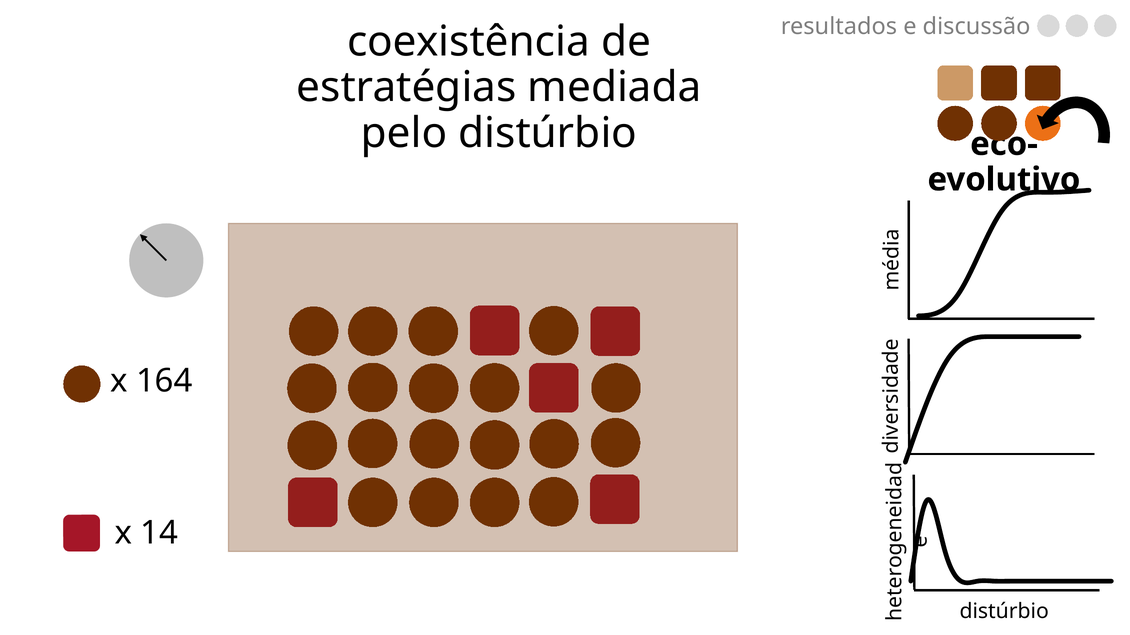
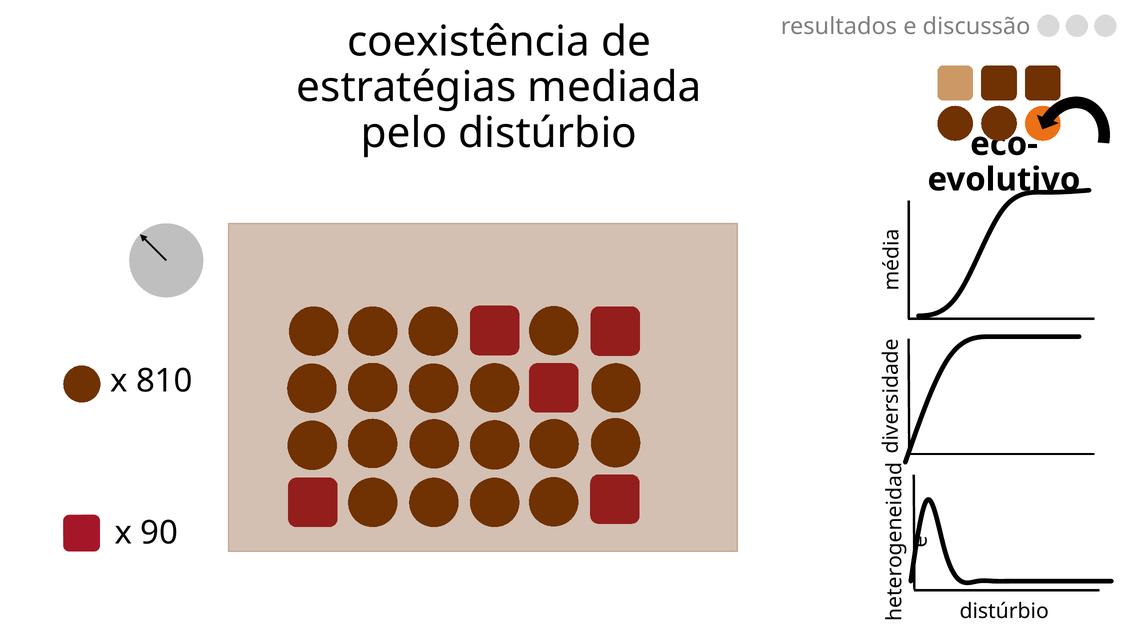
164: 164 -> 810
14: 14 -> 90
